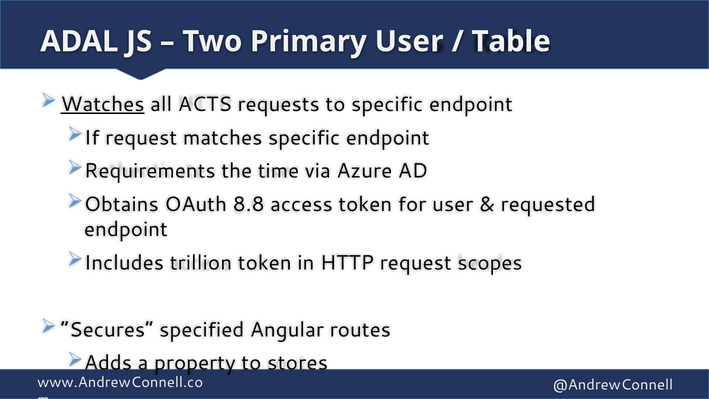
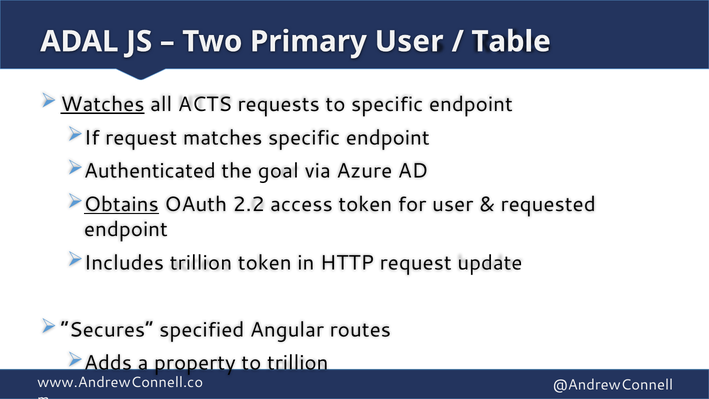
Requirements: Requirements -> Authenticated
time: time -> goal
Obtains underline: none -> present
8.8: 8.8 -> 2.2
scopes: scopes -> update
to stores: stores -> trillion
